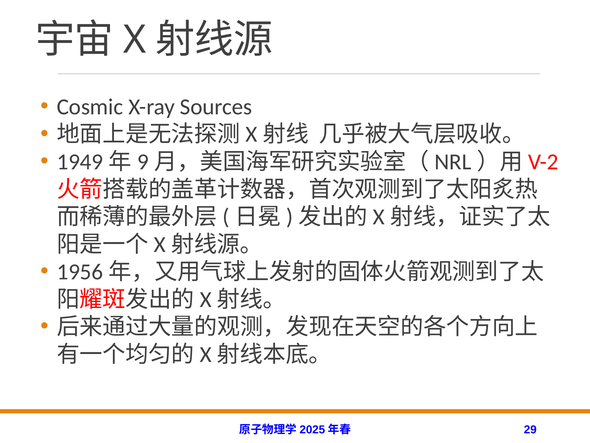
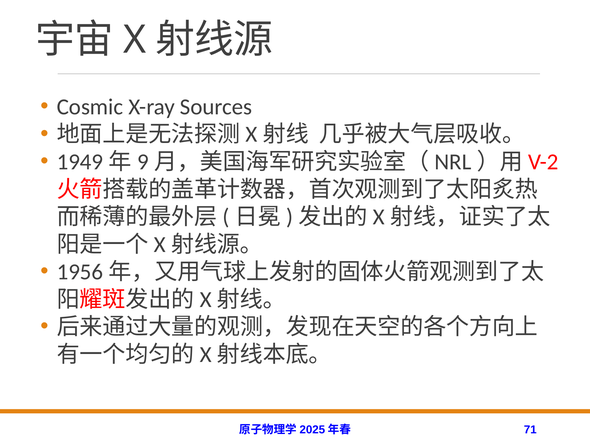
29: 29 -> 71
